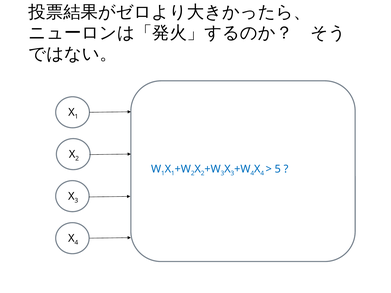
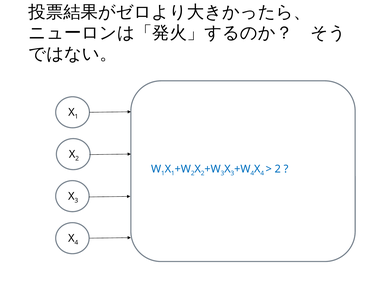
5 at (278, 169): 5 -> 2
